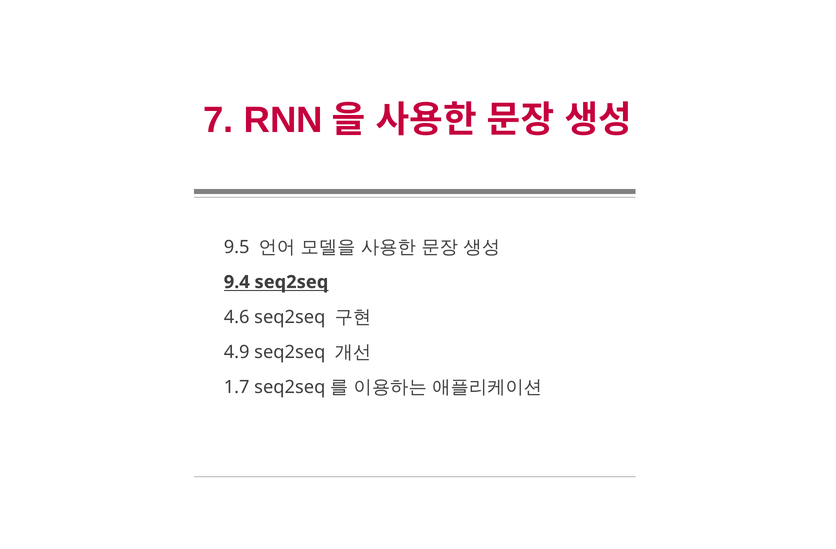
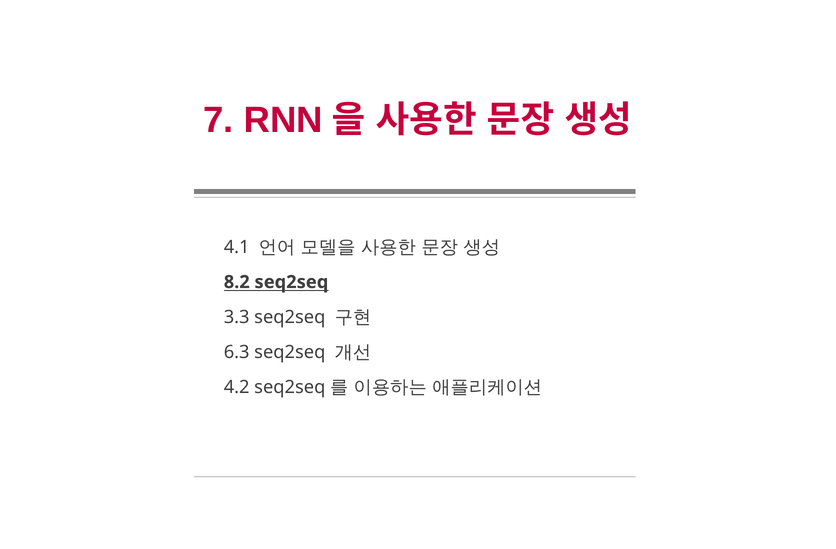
9.5: 9.5 -> 4.1
9.4: 9.4 -> 8.2
4.6: 4.6 -> 3.3
4.9: 4.9 -> 6.3
1.7: 1.7 -> 4.2
